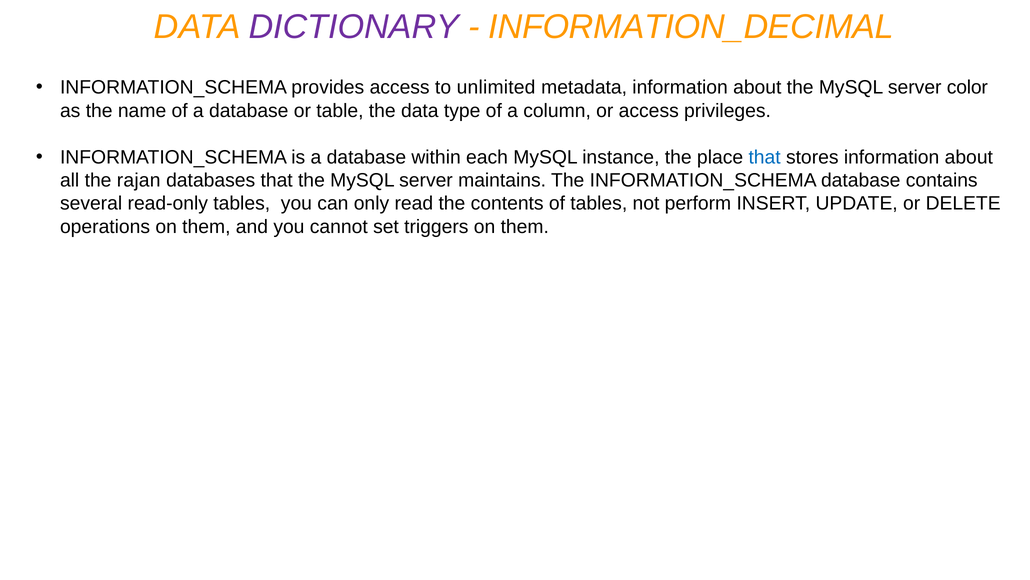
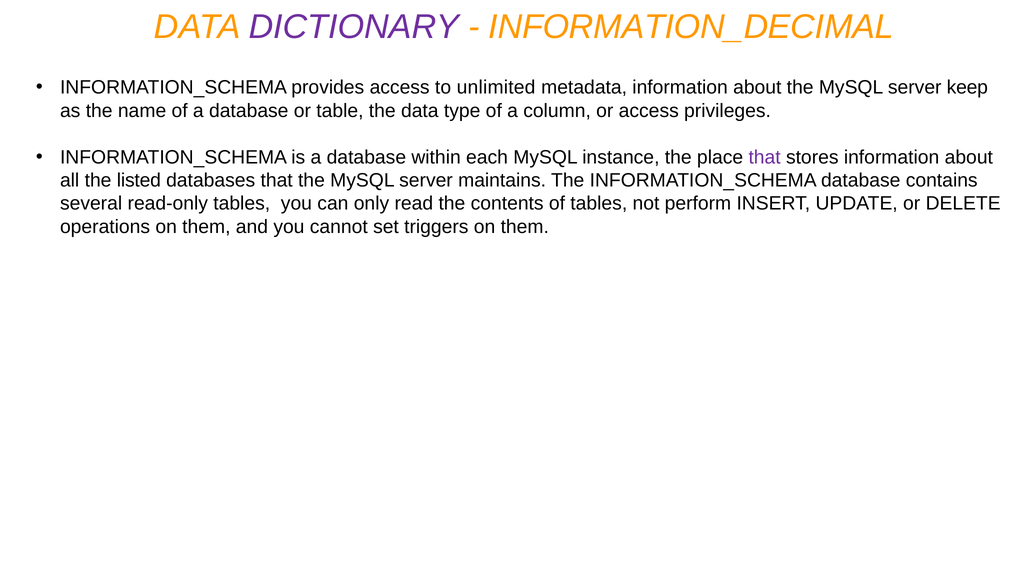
color: color -> keep
that at (765, 157) colour: blue -> purple
rajan: rajan -> listed
